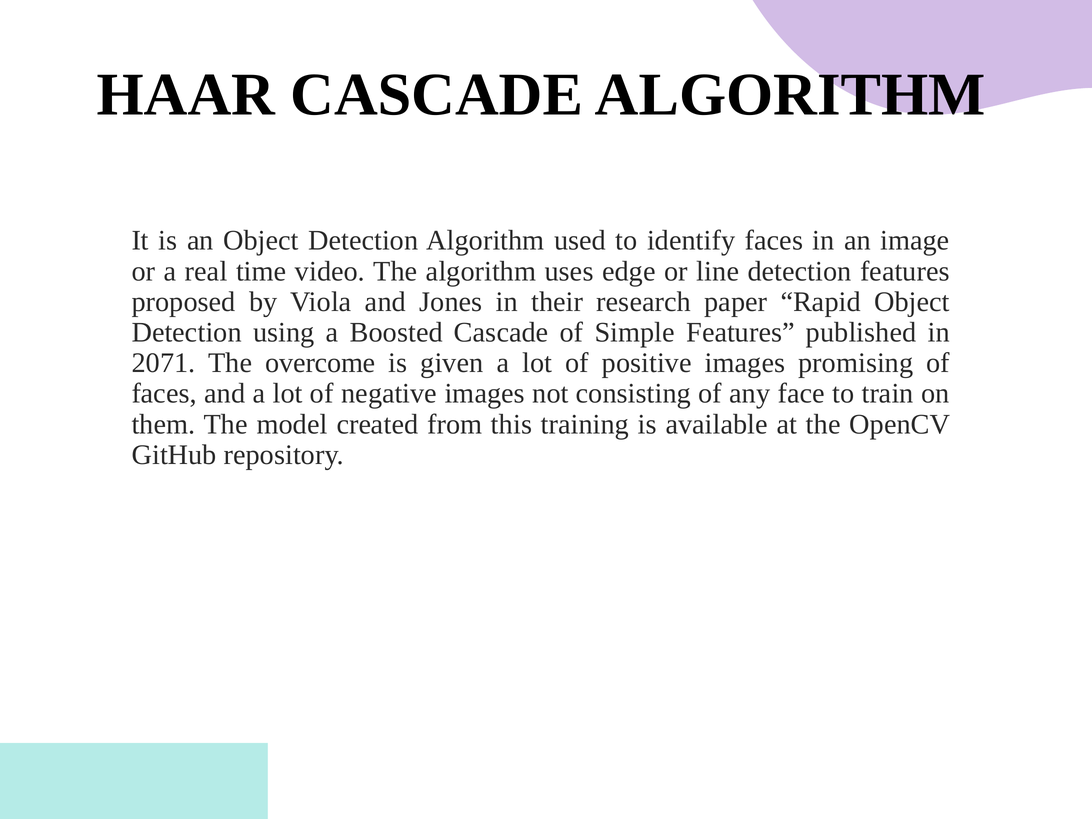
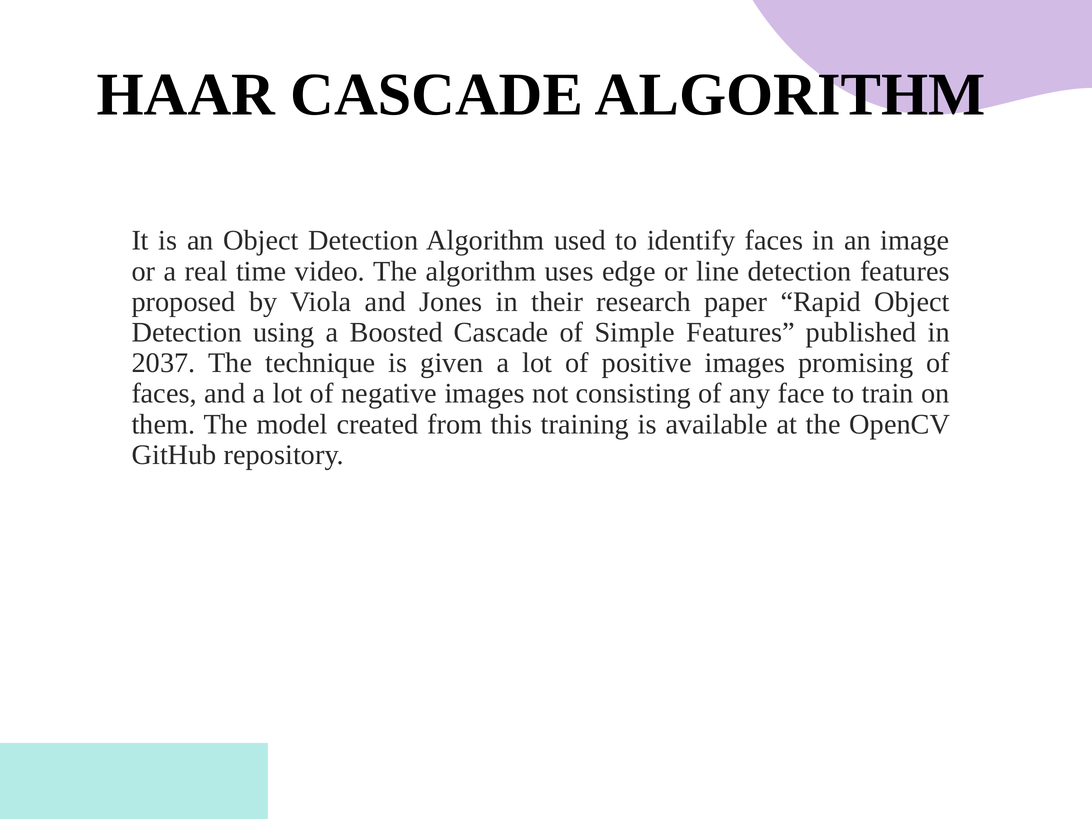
2071: 2071 -> 2037
overcome: overcome -> technique
